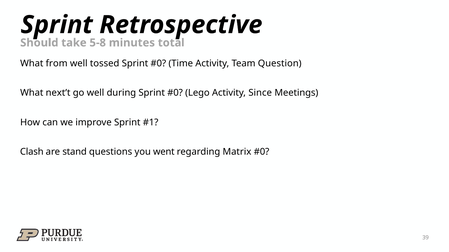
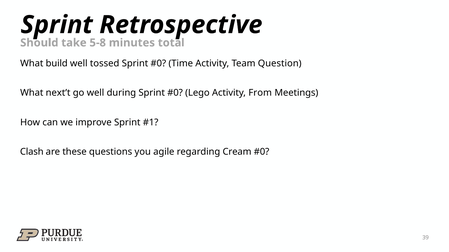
from: from -> build
Since: Since -> From
stand: stand -> these
went: went -> agile
Matrix: Matrix -> Cream
